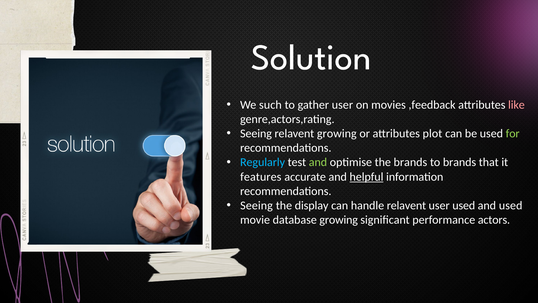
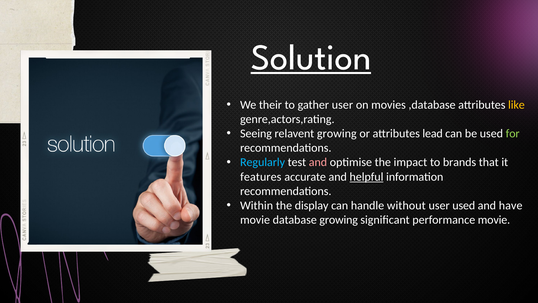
Solution underline: none -> present
such: such -> their
,feedback: ,feedback -> ,database
like colour: pink -> yellow
plot: plot -> lead
and at (318, 162) colour: light green -> pink
the brands: brands -> impact
Seeing at (257, 205): Seeing -> Within
handle relavent: relavent -> without
and used: used -> have
performance actors: actors -> movie
